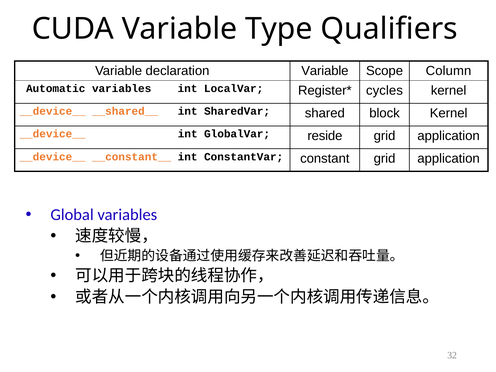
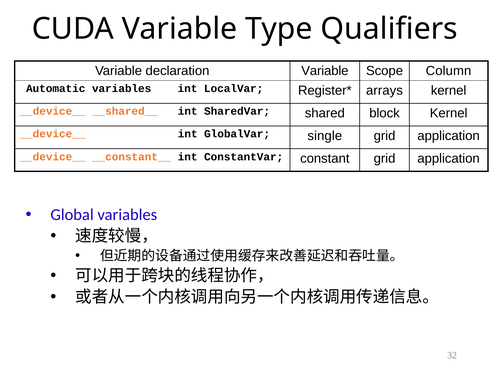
cycles: cycles -> arrays
reside: reside -> single
